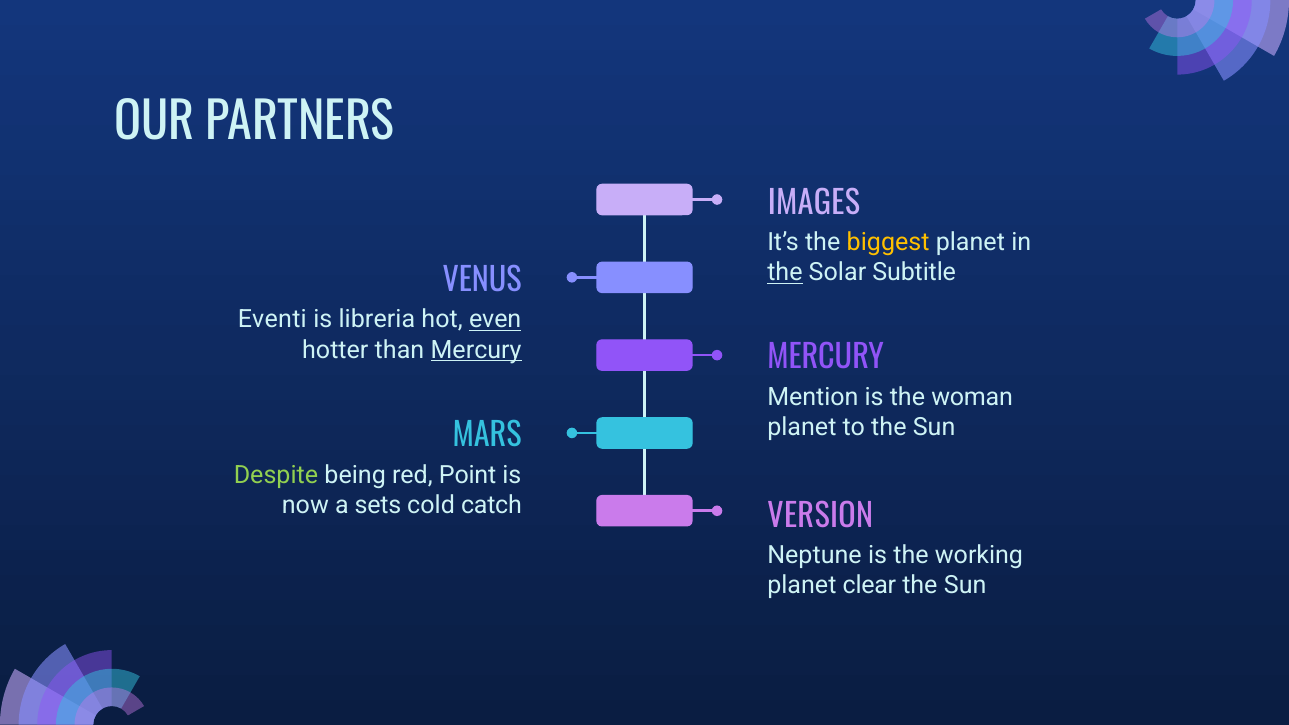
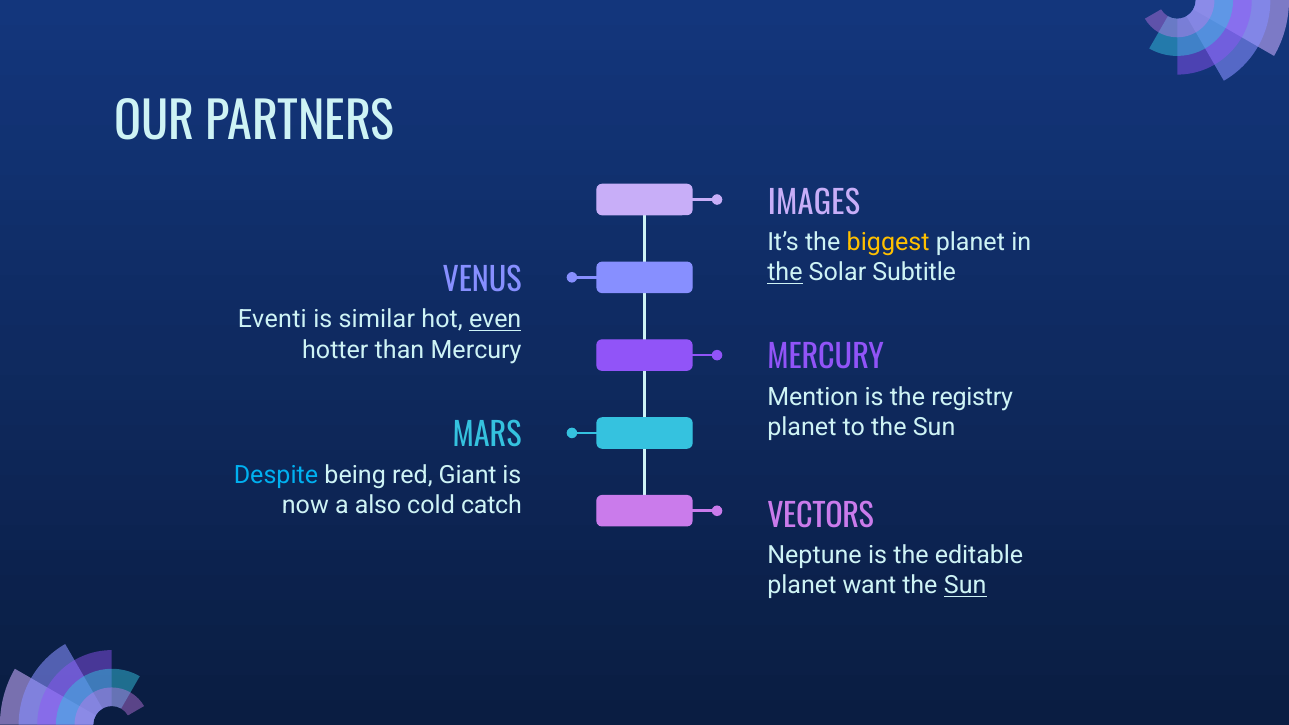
libreria: libreria -> similar
Mercury at (476, 350) underline: present -> none
woman: woman -> registry
Despite colour: light green -> light blue
Point: Point -> Giant
sets: sets -> also
VERSION: VERSION -> VECTORS
working: working -> editable
clear: clear -> want
Sun at (965, 586) underline: none -> present
